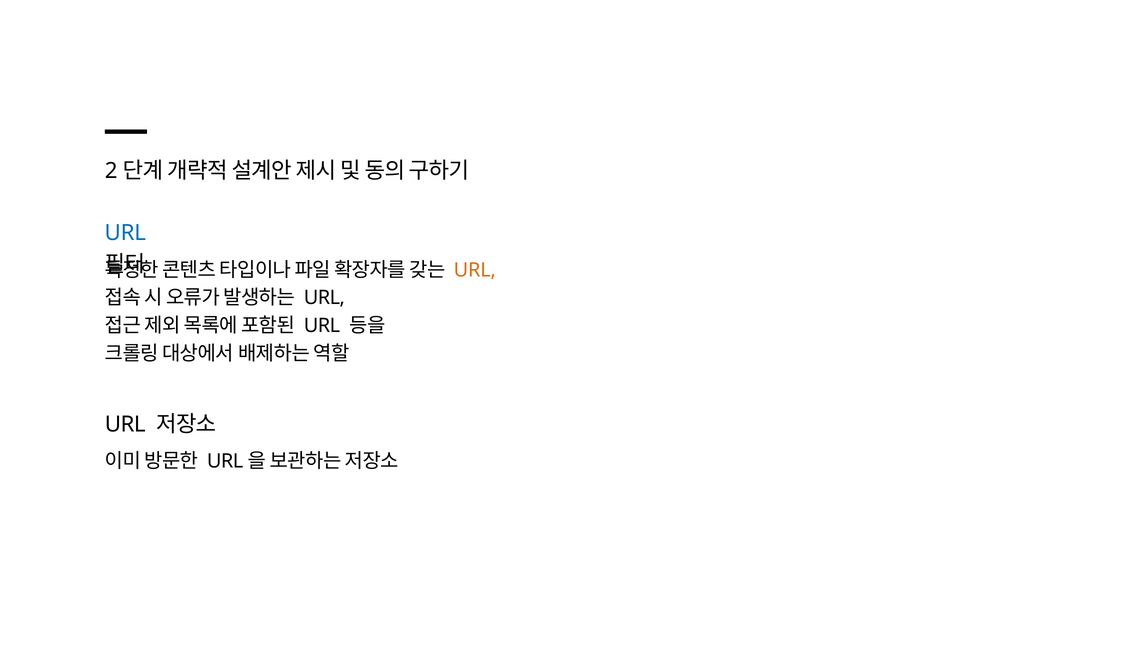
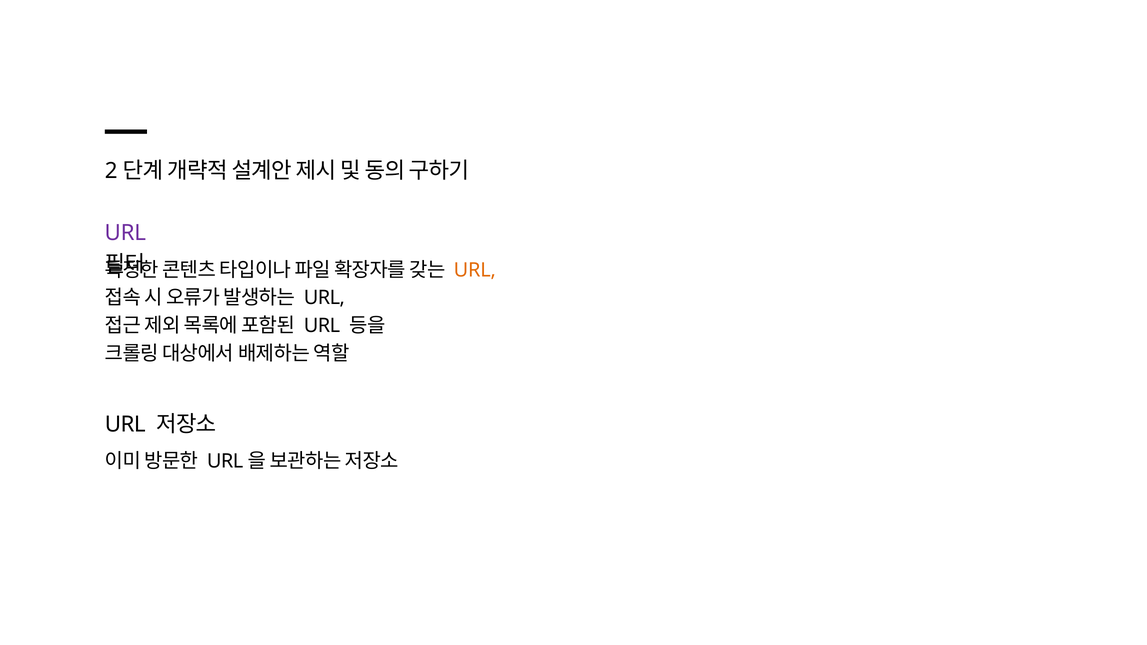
URL at (125, 233) colour: blue -> purple
